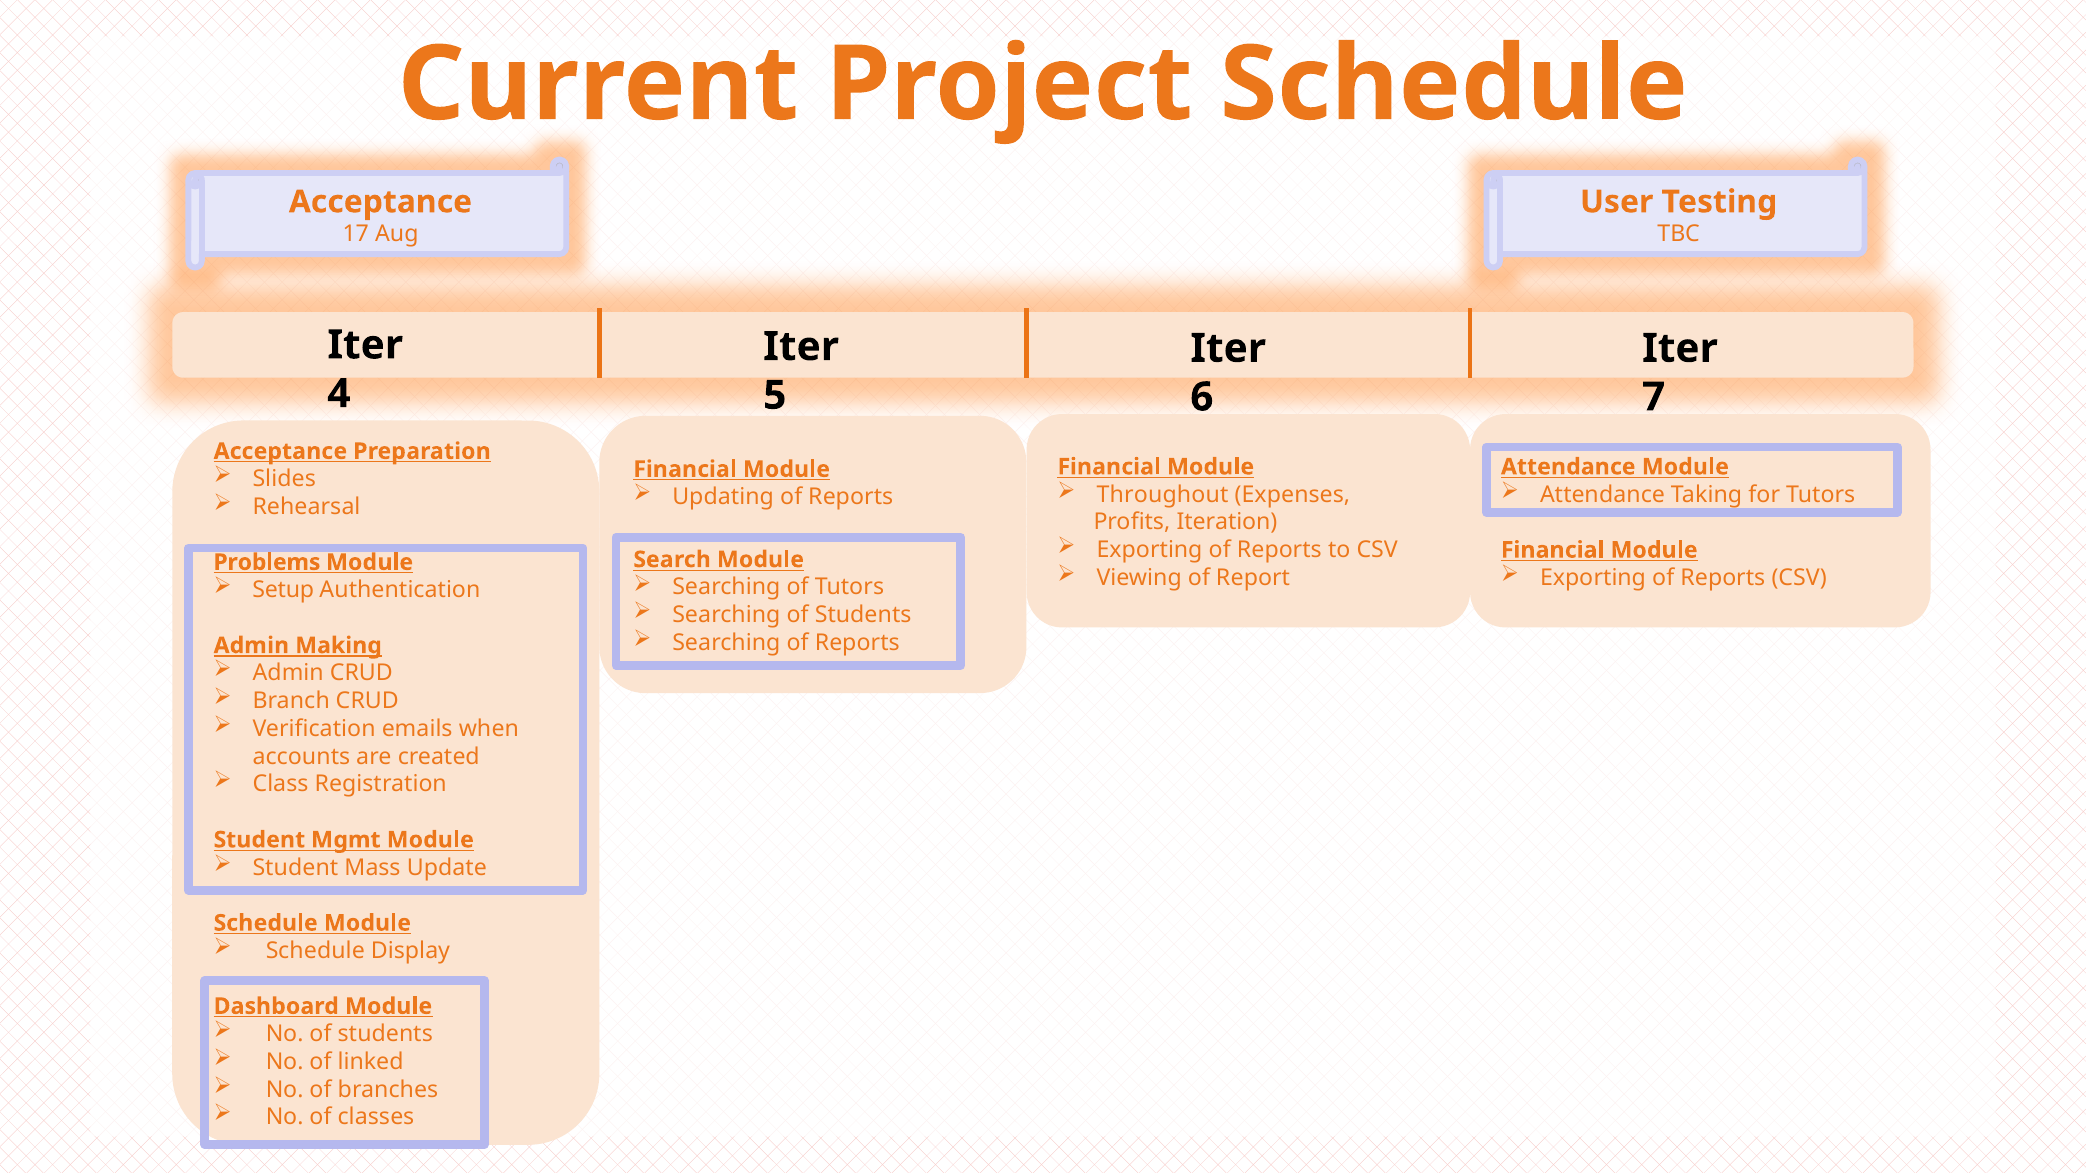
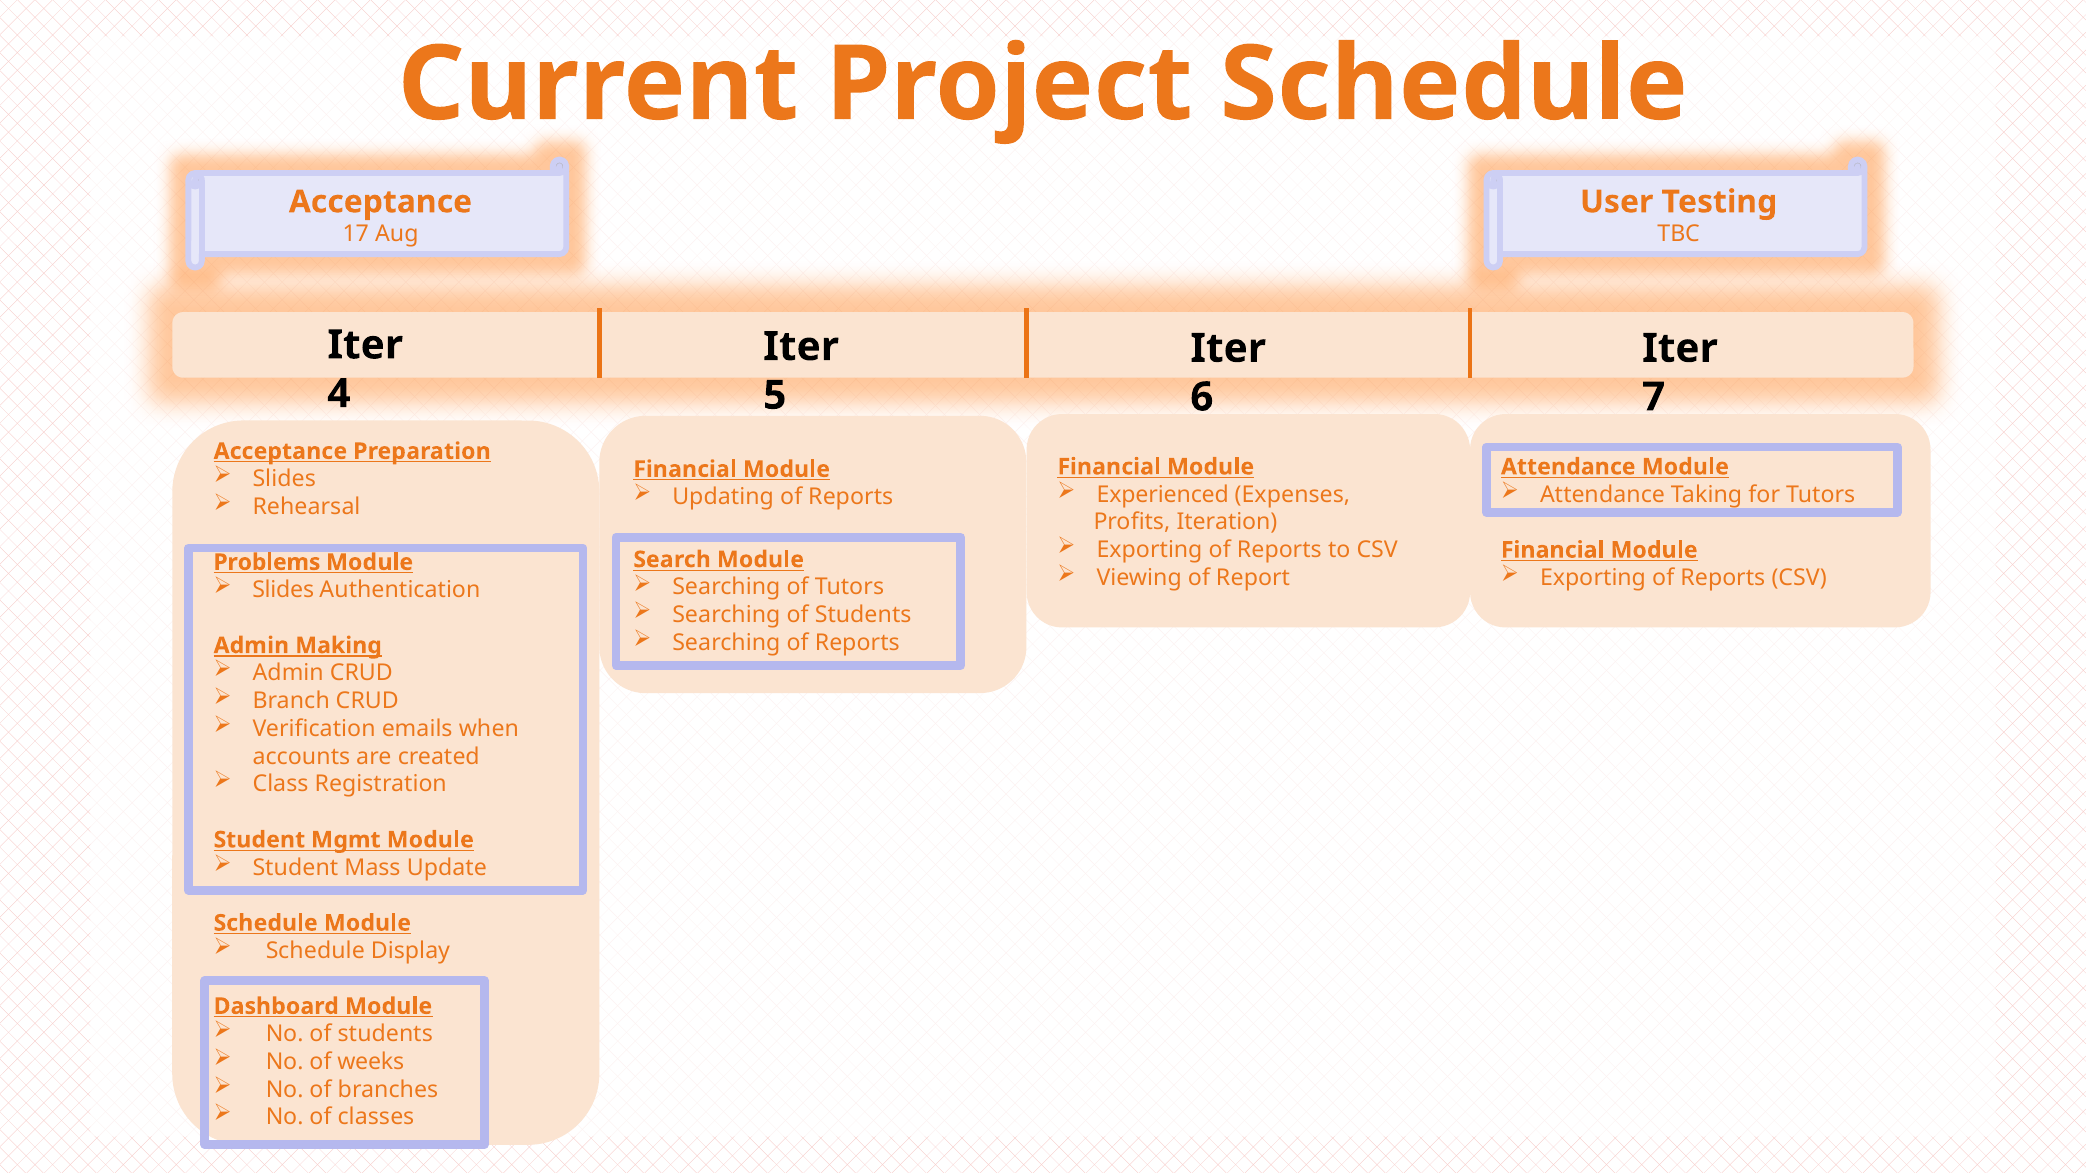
Throughout: Throughout -> Experienced
Setup at (283, 590): Setup -> Slides
linked: linked -> weeks
